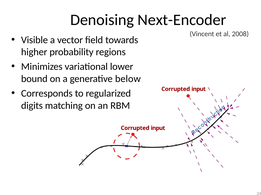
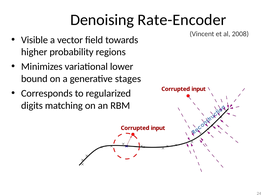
Next-Encoder: Next-Encoder -> Rate-Encoder
below: below -> stages
